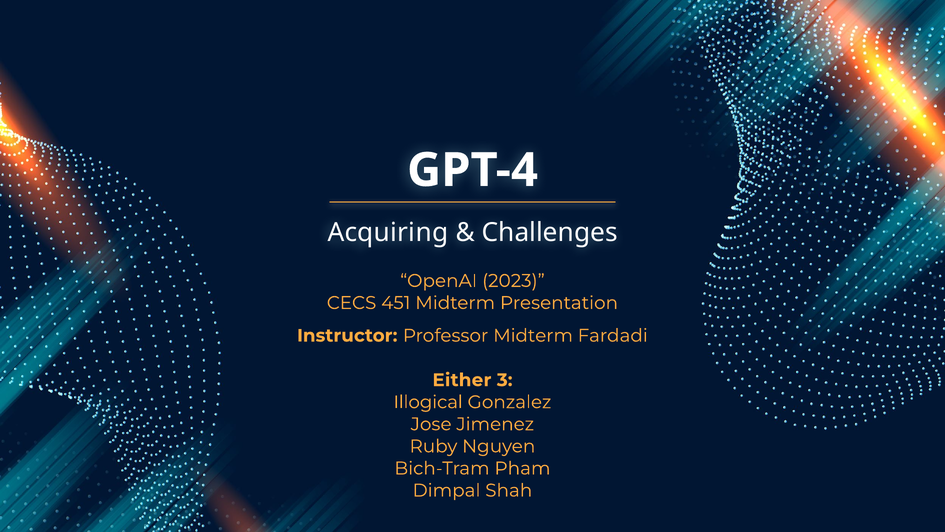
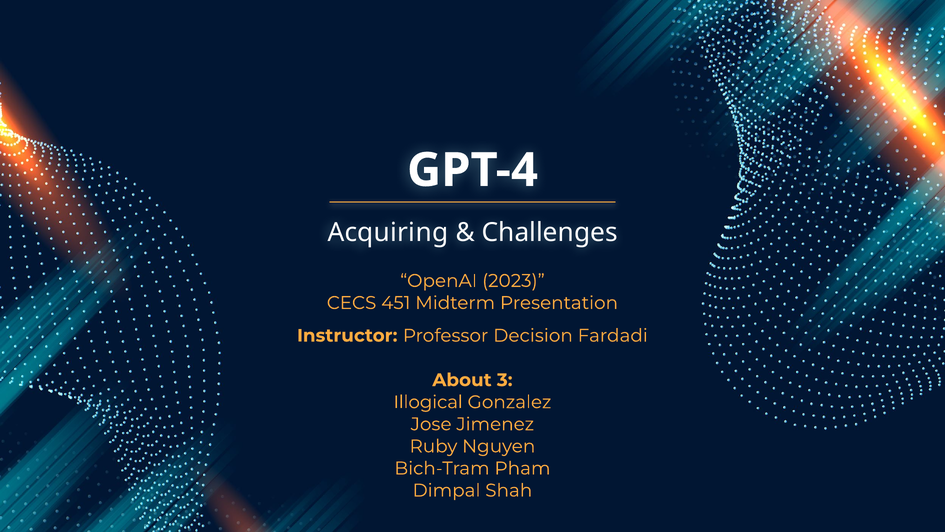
Professor Midterm: Midterm -> Decision
Either: Either -> About
